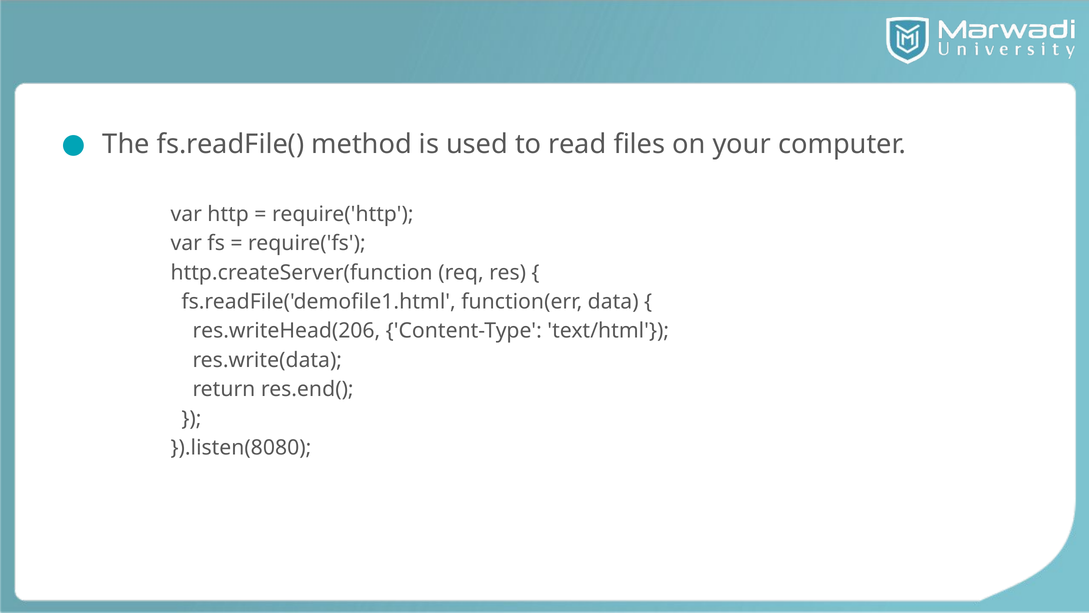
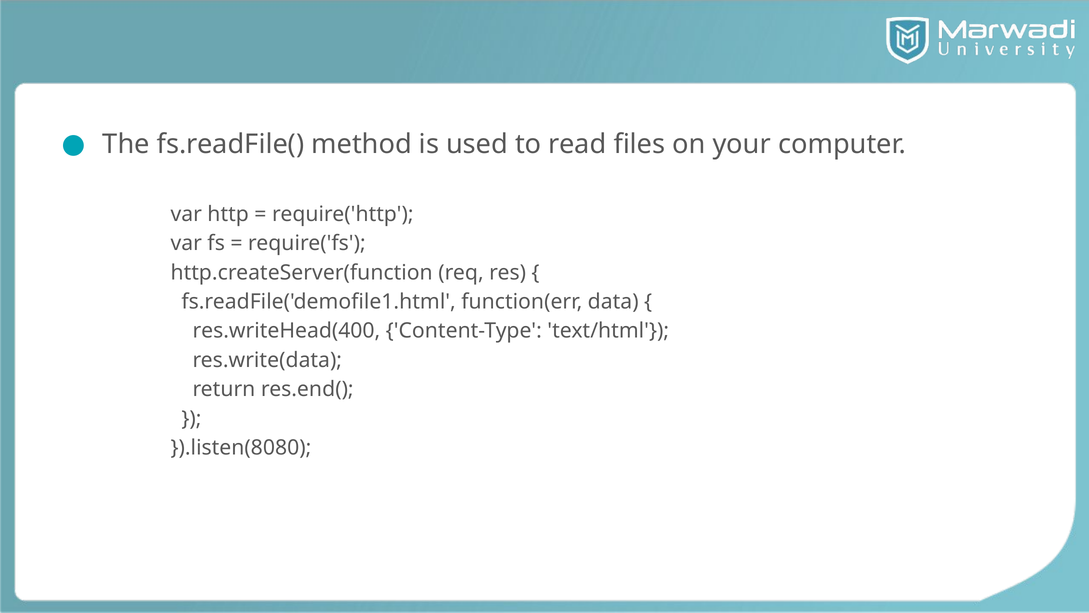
res.writeHead(206: res.writeHead(206 -> res.writeHead(400
